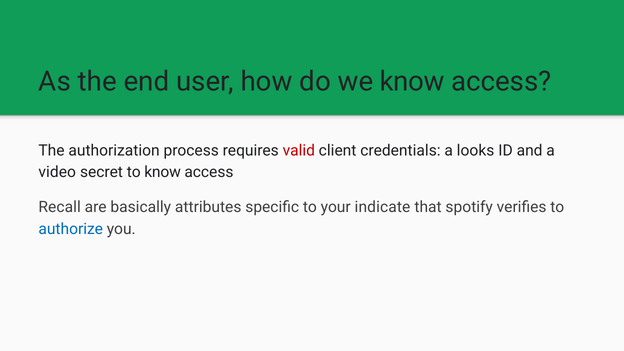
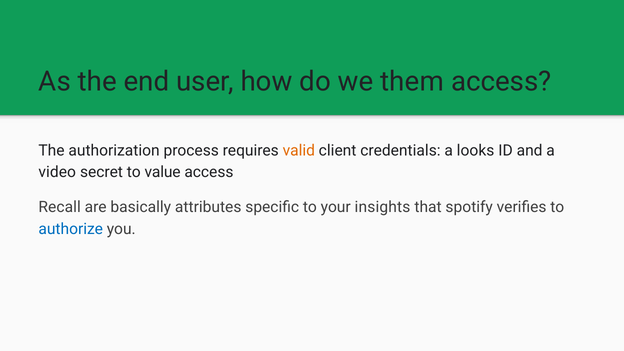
we know: know -> them
valid colour: red -> orange
to know: know -> value
indicate: indicate -> insights
